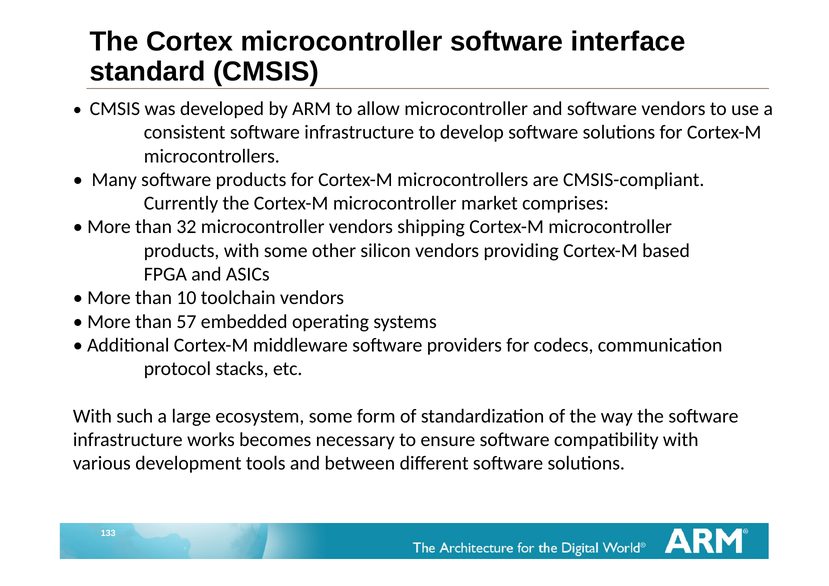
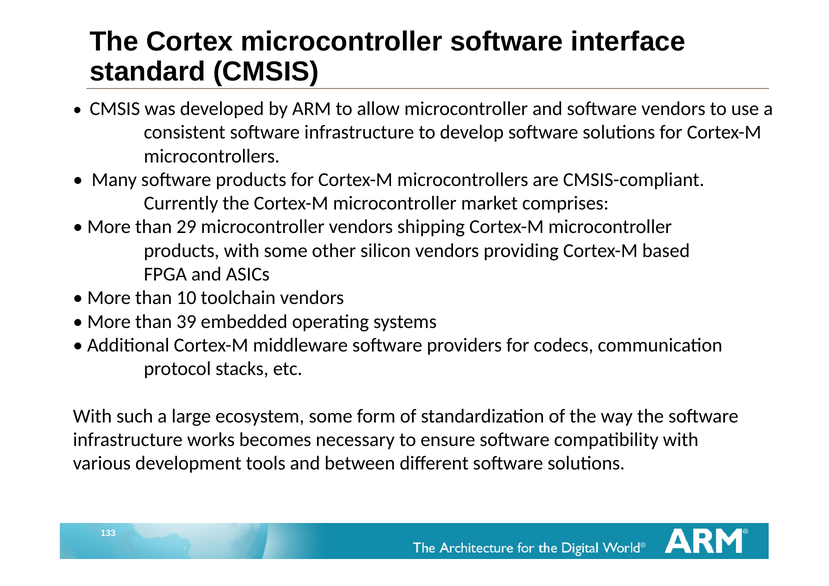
32: 32 -> 29
57: 57 -> 39
